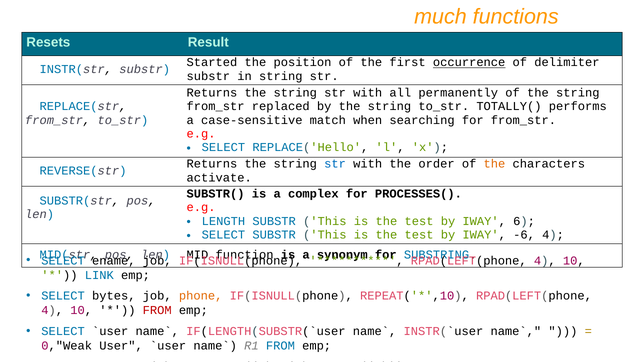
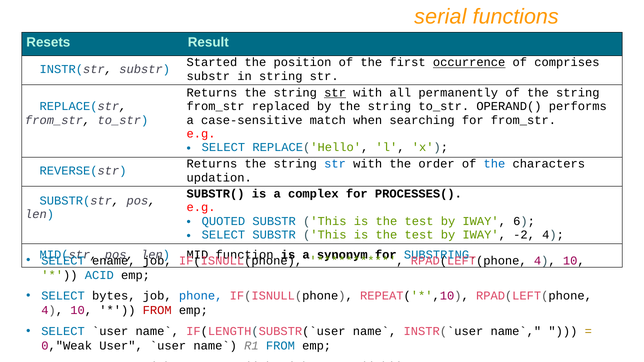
much: much -> serial
delimiter: delimiter -> comprises
str at (335, 93) underline: none -> present
TOTALLY(: TOTALLY( -> OPERAND(
the at (494, 164) colour: orange -> blue
activate: activate -> updation
LENGTH: LENGTH -> QUOTED
-6: -6 -> -2
LINK: LINK -> ACID
phone colour: orange -> blue
